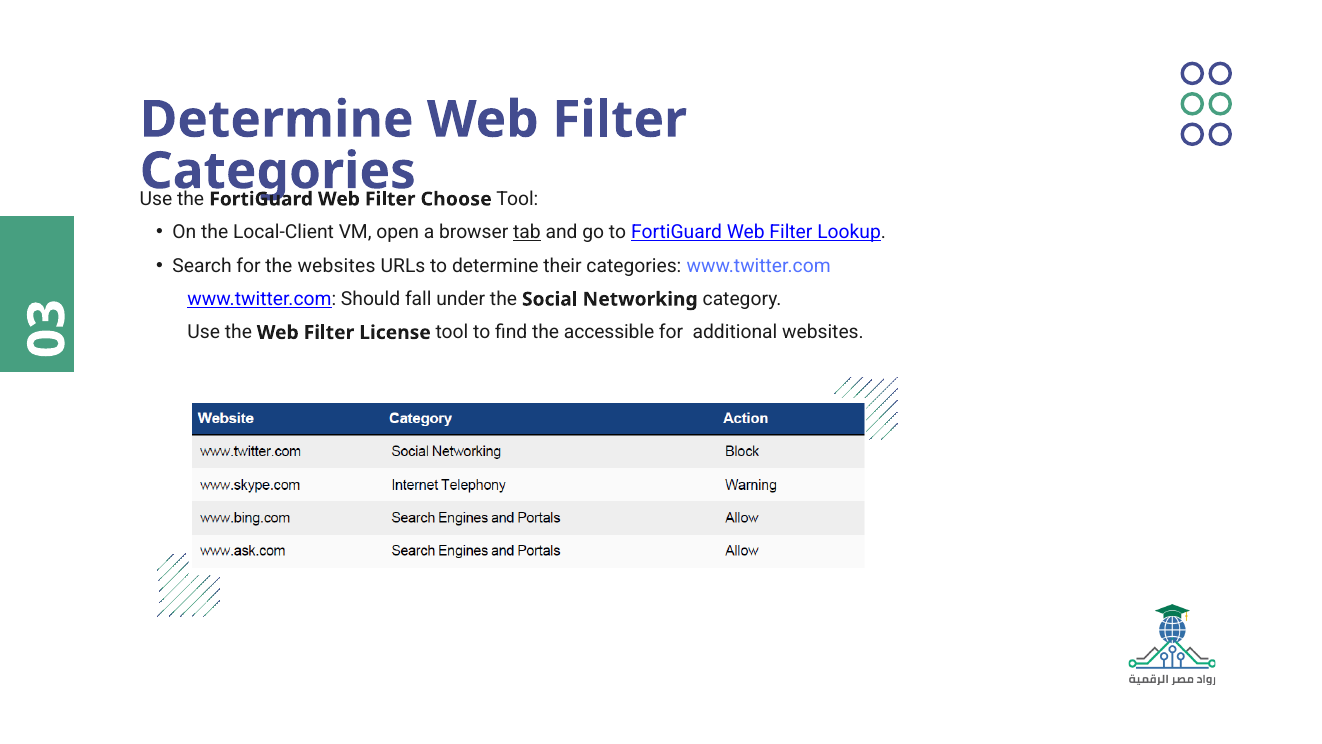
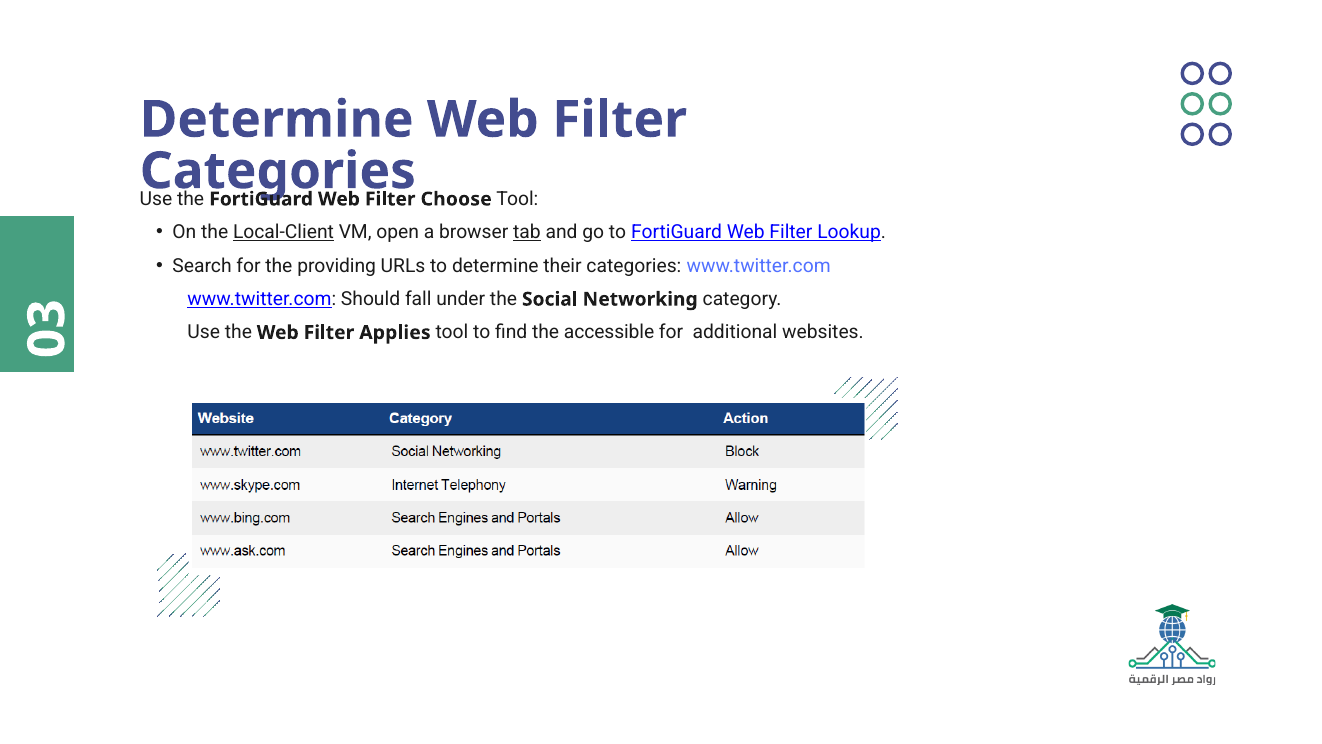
Local-Client underline: none -> present
the websites: websites -> providing
License: License -> Applies
